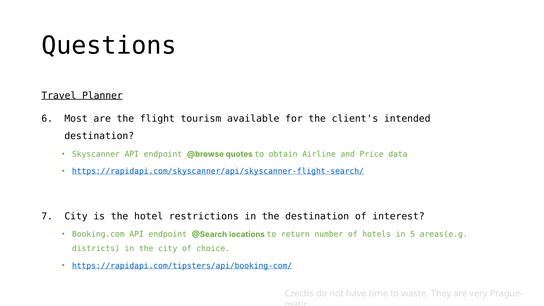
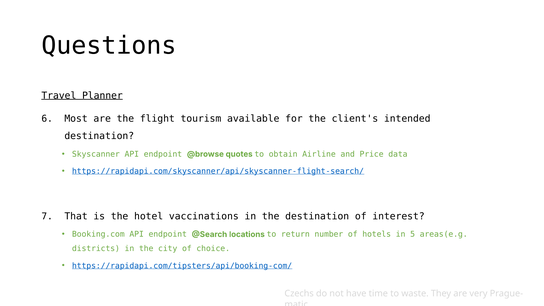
City at (76, 216): City -> That
restrictions: restrictions -> vaccinations
